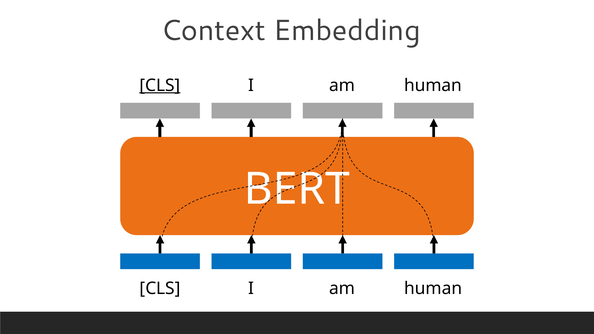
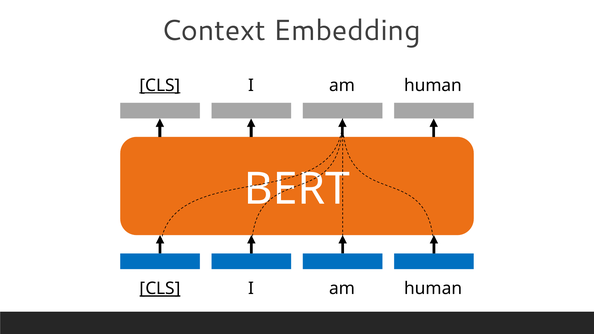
CLS at (160, 289) underline: none -> present
